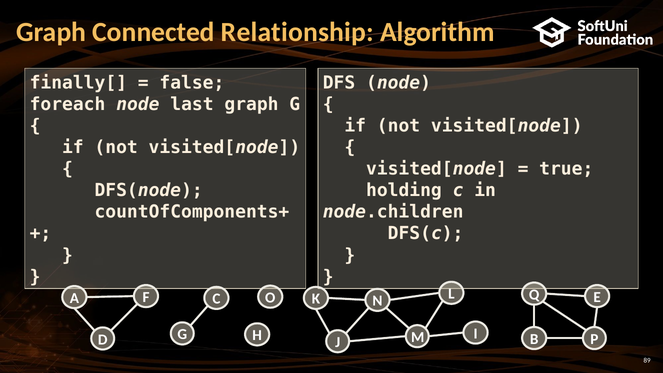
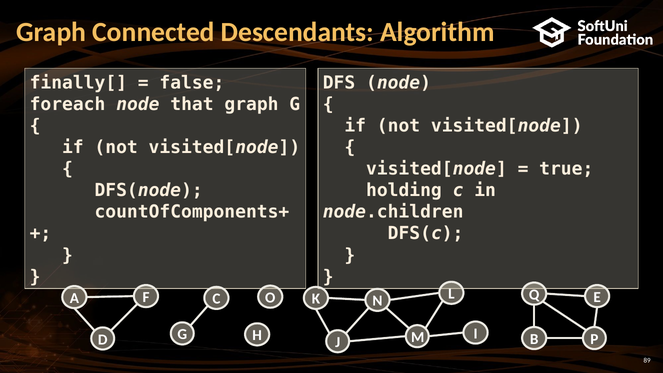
Relationship: Relationship -> Descendants
last: last -> that
